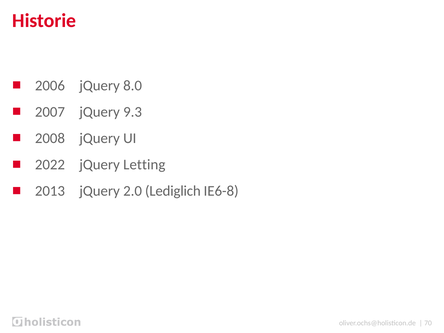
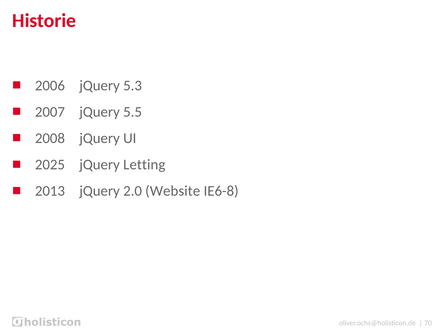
8.0: 8.0 -> 5.3
9.3: 9.3 -> 5.5
2022: 2022 -> 2025
Lediglich: Lediglich -> Website
